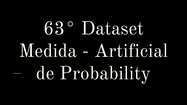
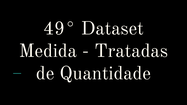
63°: 63° -> 49°
Artificial: Artificial -> Tratadas
Probability: Probability -> Quantidade
